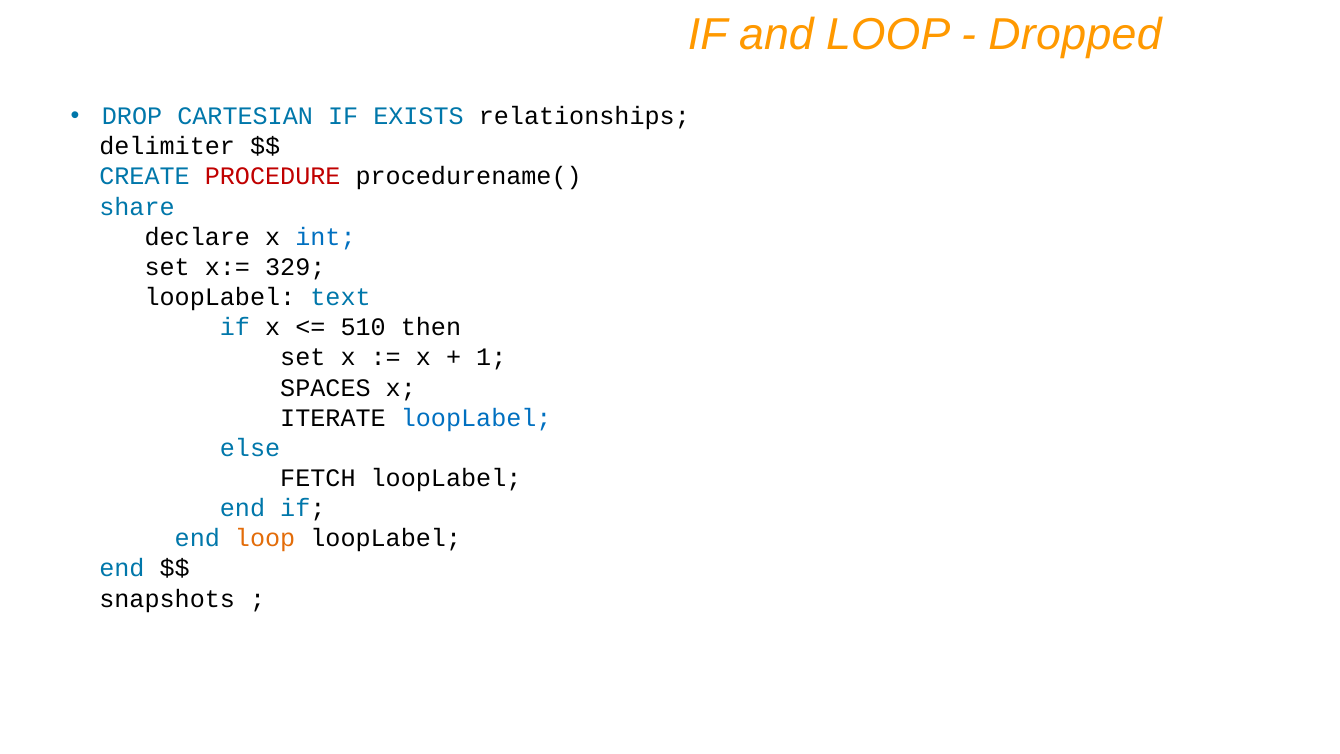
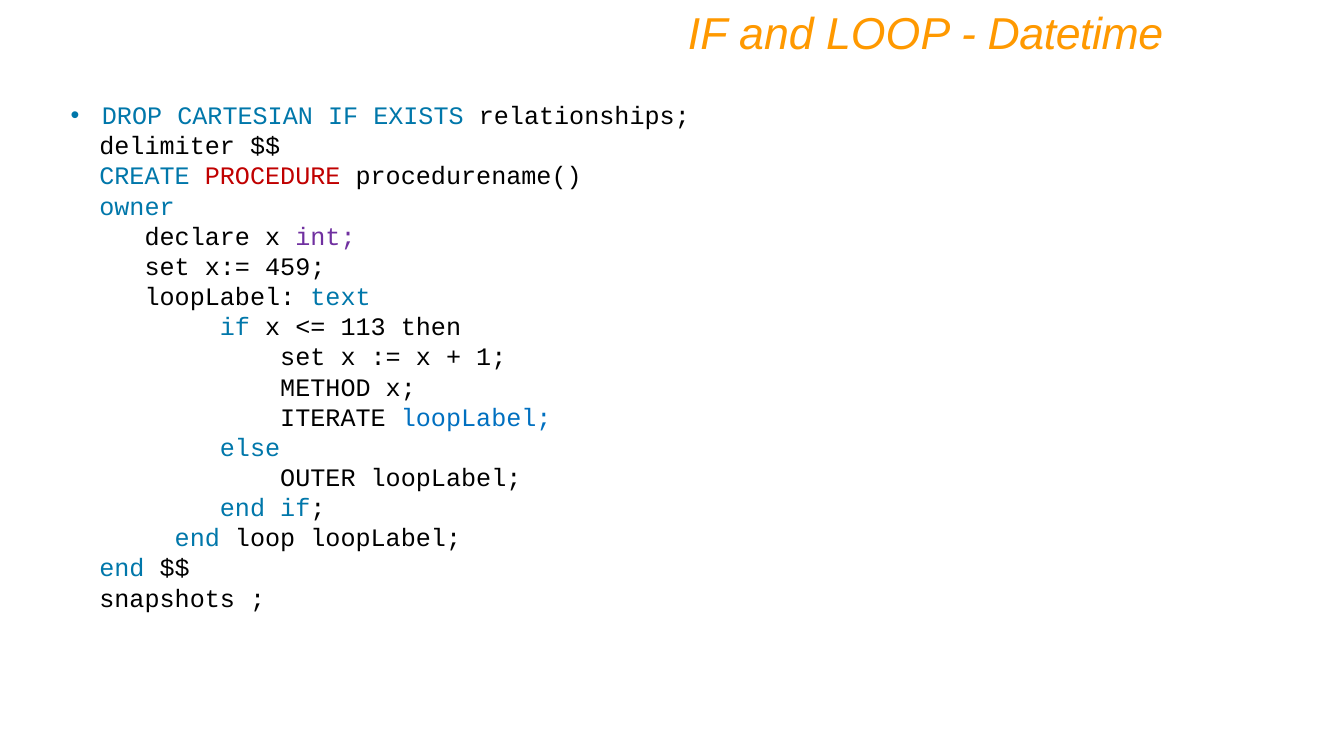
Dropped: Dropped -> Datetime
share: share -> owner
int colour: blue -> purple
329: 329 -> 459
510: 510 -> 113
SPACES: SPACES -> METHOD
FETCH: FETCH -> OUTER
loop at (265, 538) colour: orange -> black
